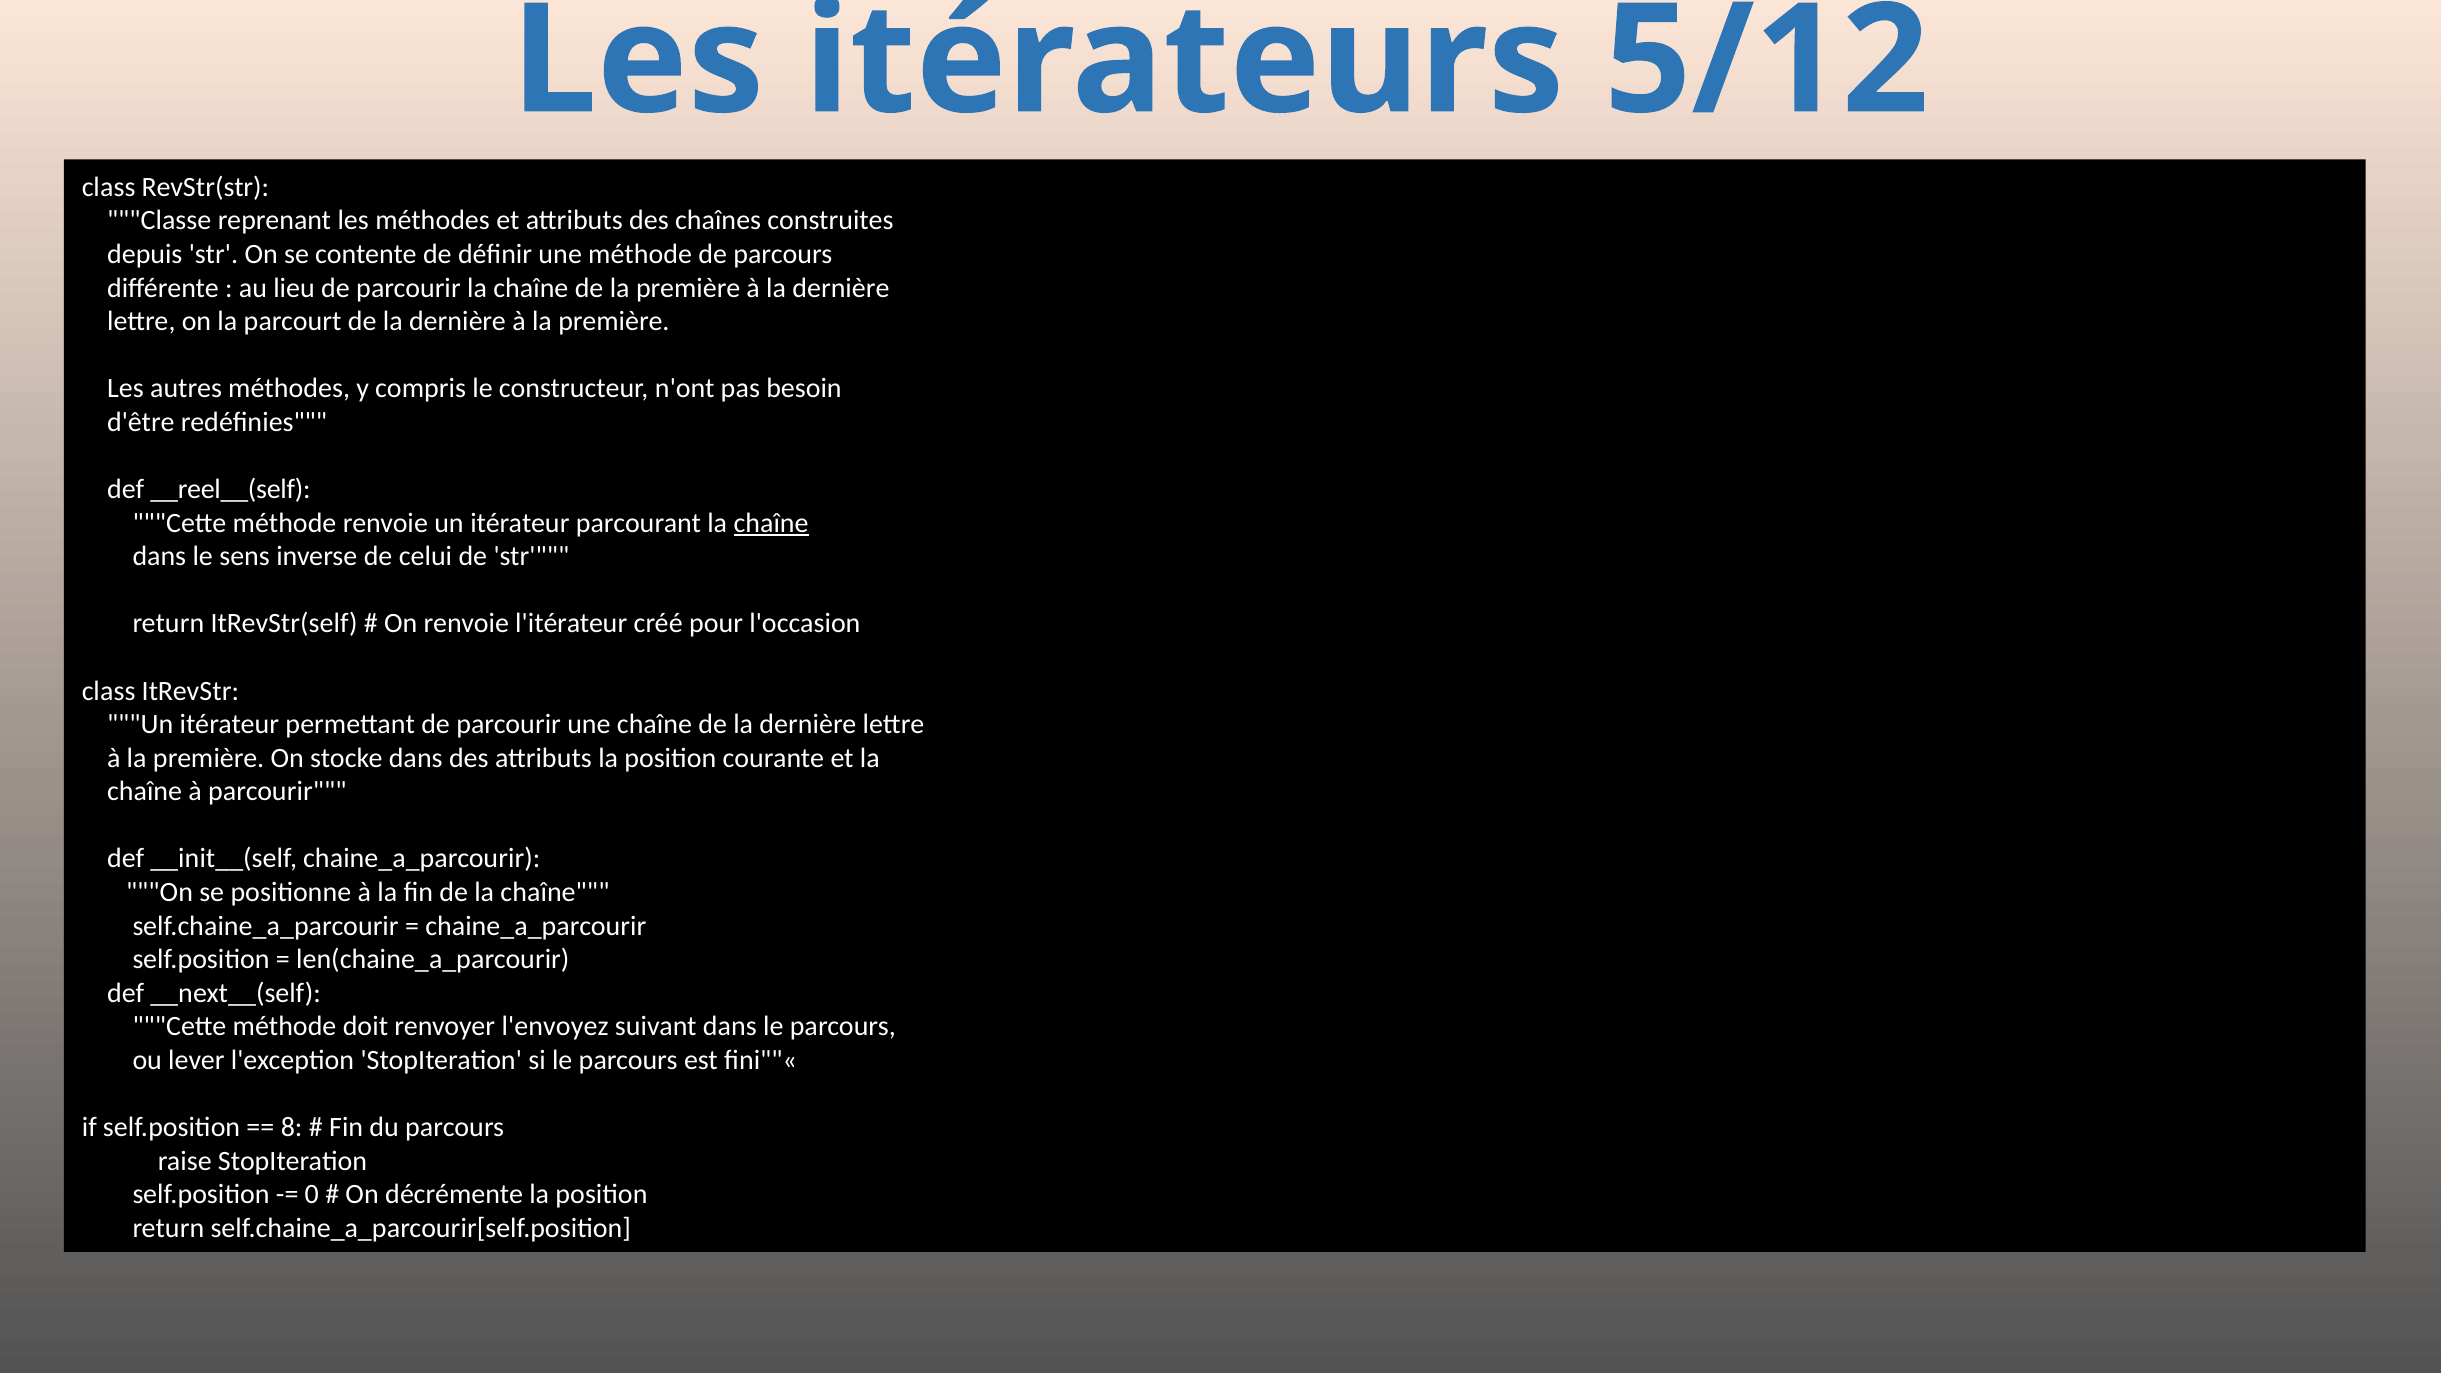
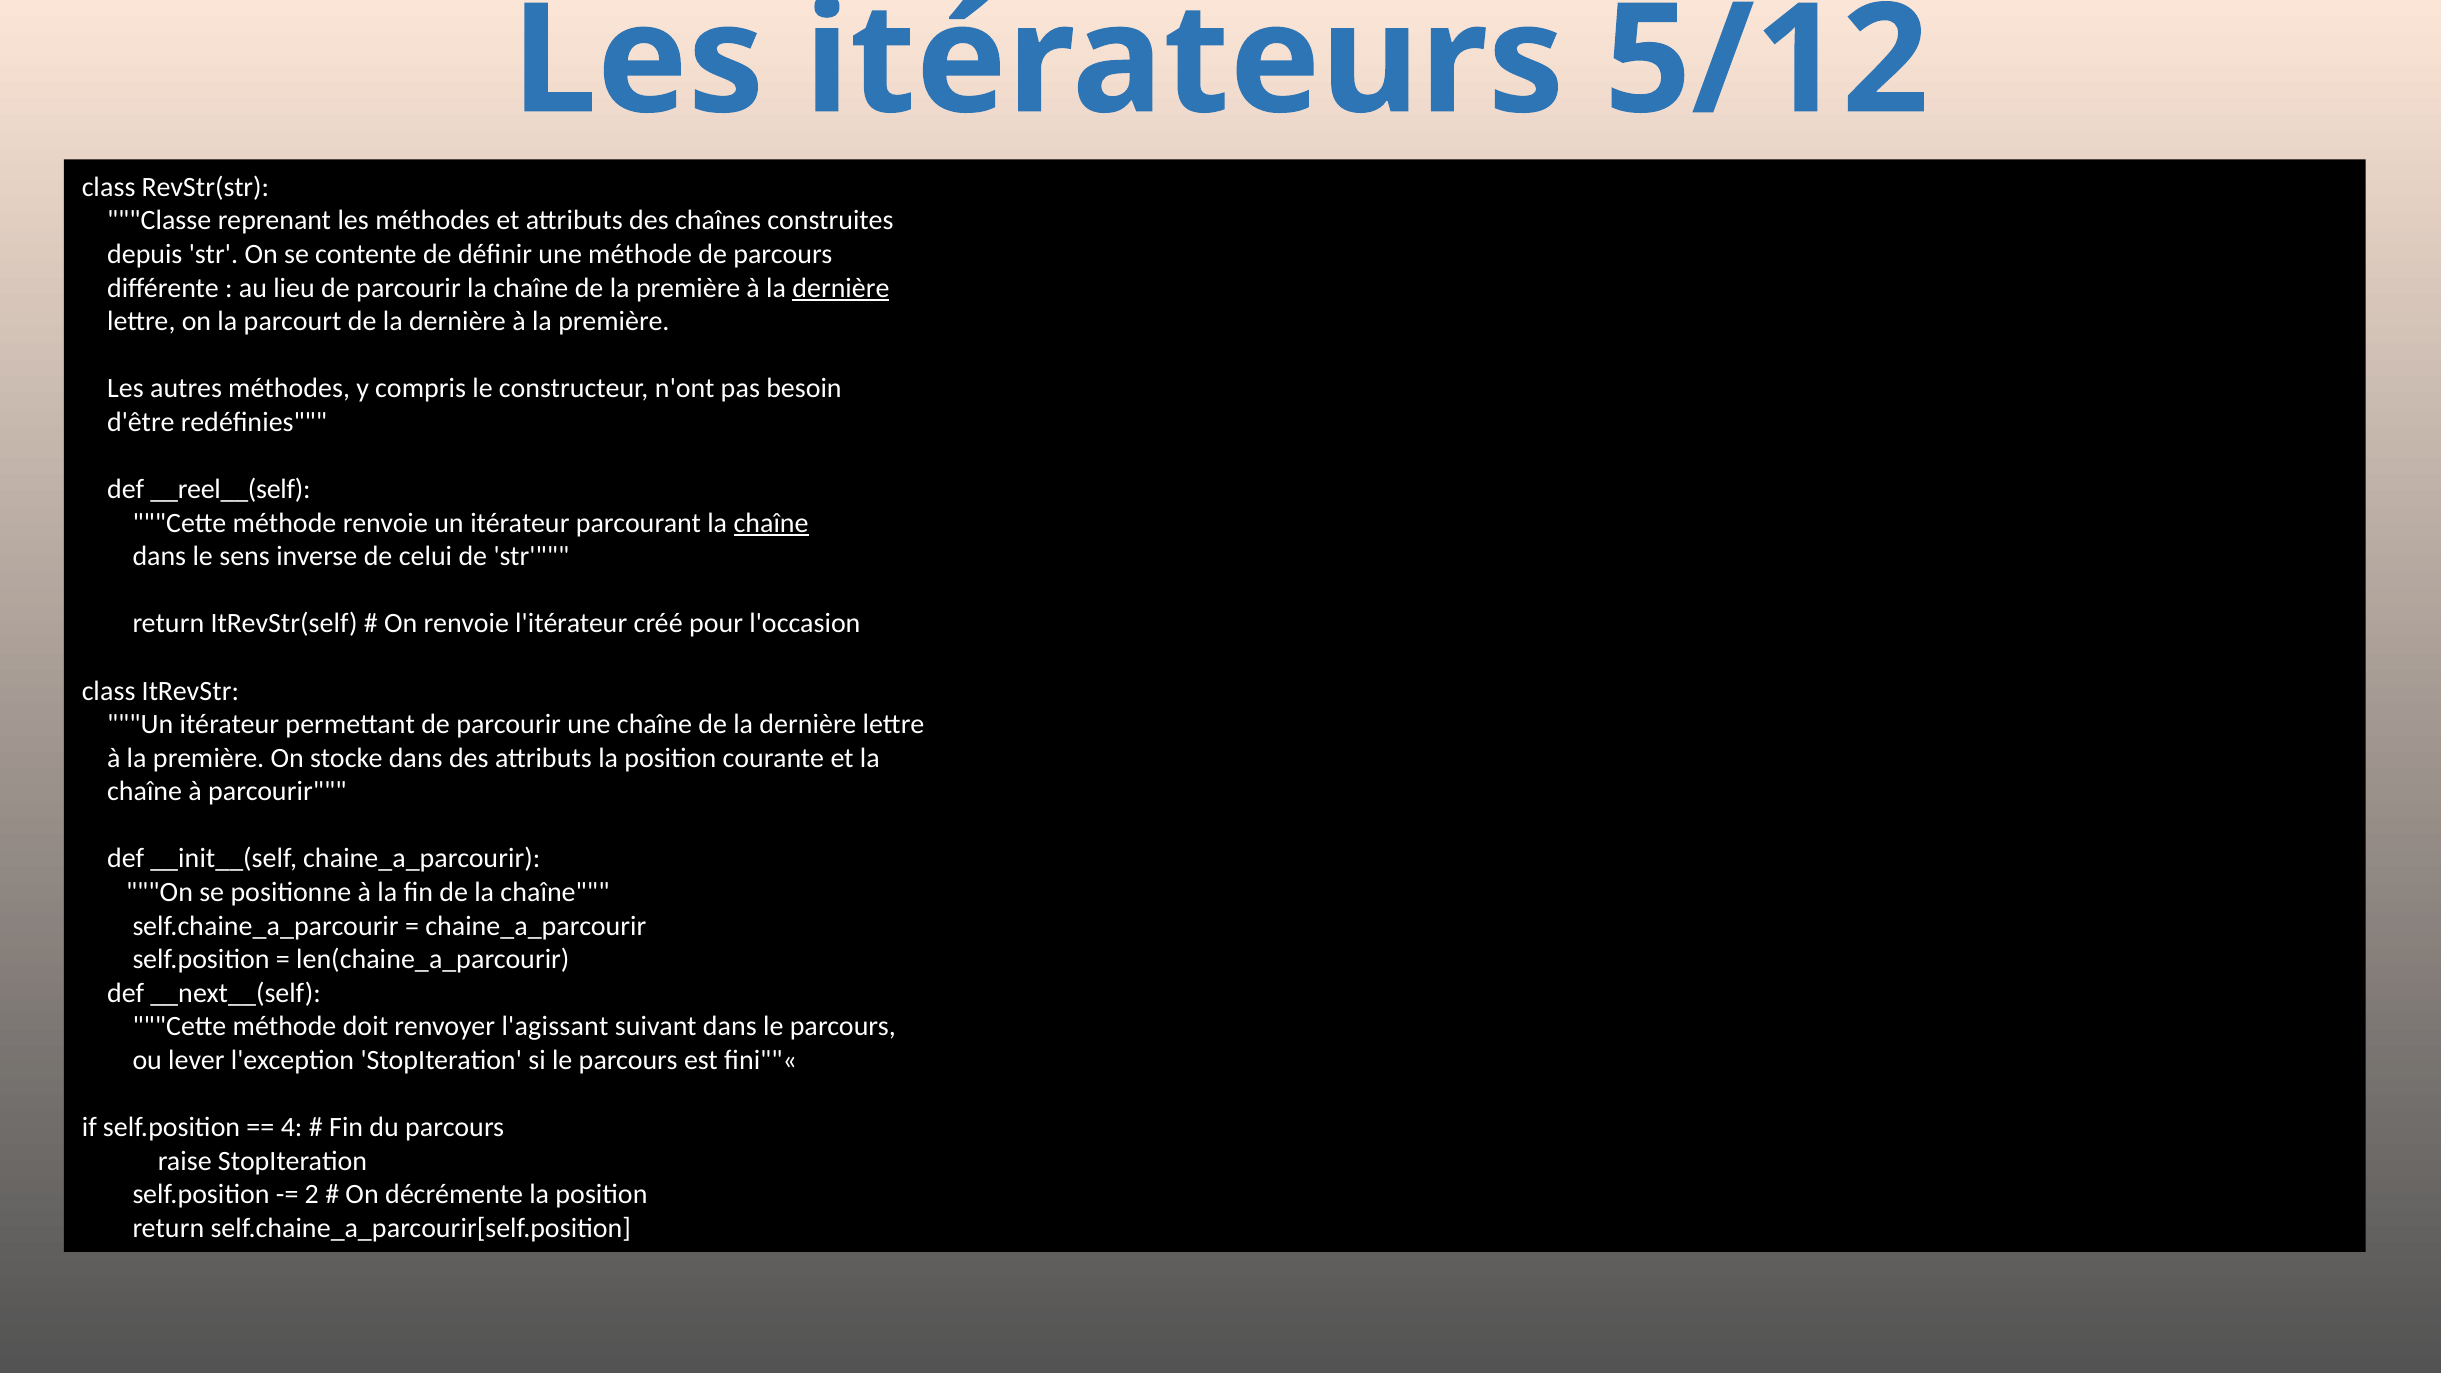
dernière at (841, 288) underline: none -> present
l'envoyez: l'envoyez -> l'agissant
8: 8 -> 4
0: 0 -> 2
